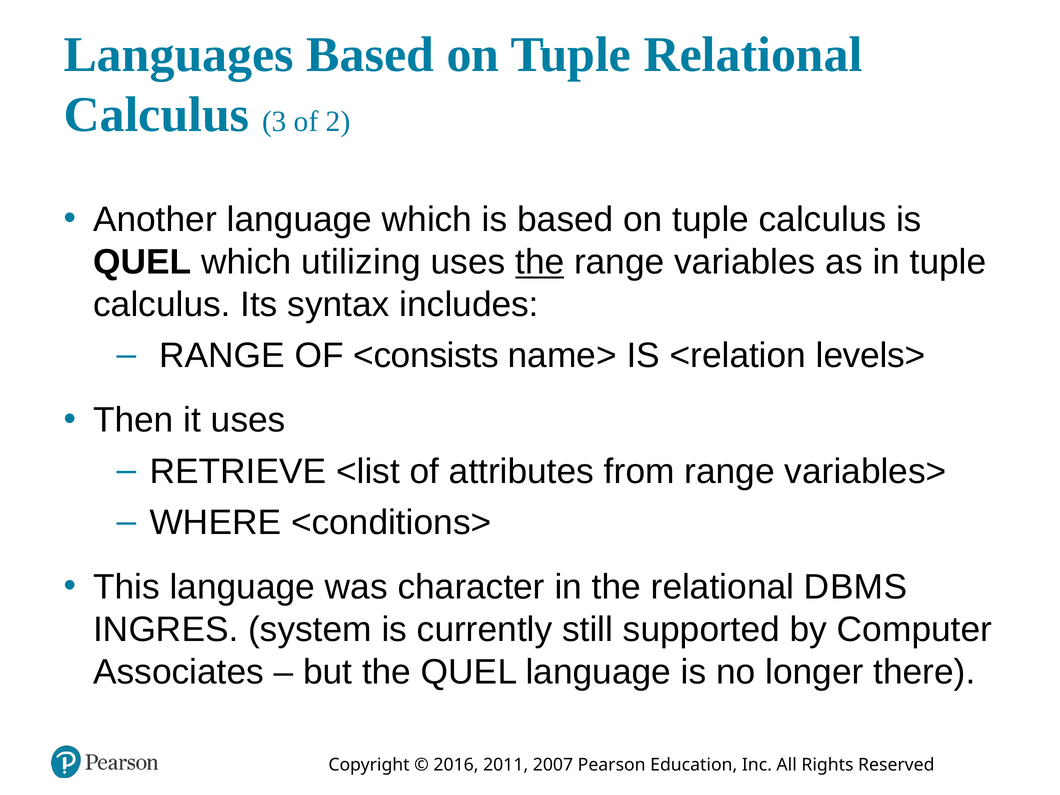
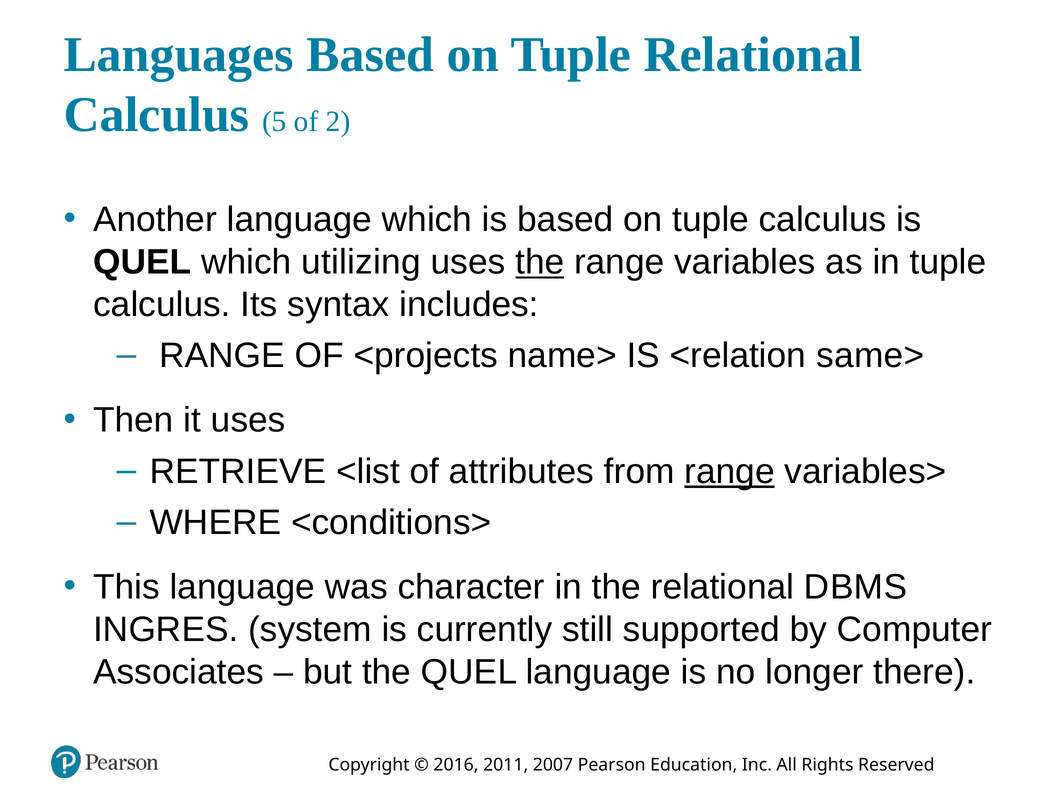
3: 3 -> 5
<consists: <consists -> <projects
levels>: levels> -> same>
range at (730, 472) underline: none -> present
